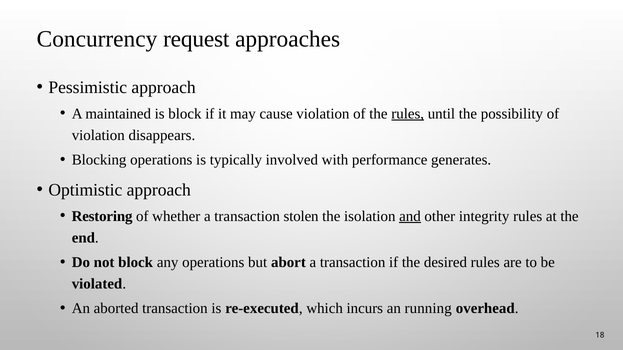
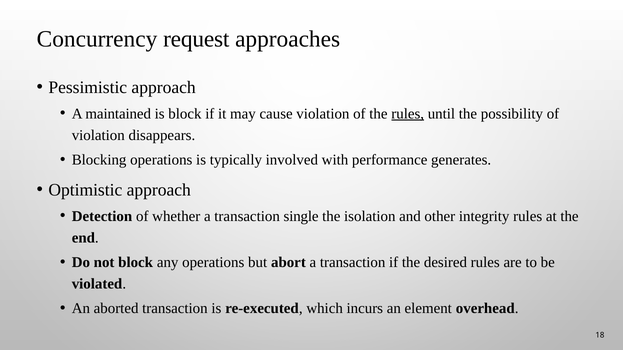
Restoring: Restoring -> Detection
stolen: stolen -> single
and underline: present -> none
running: running -> element
